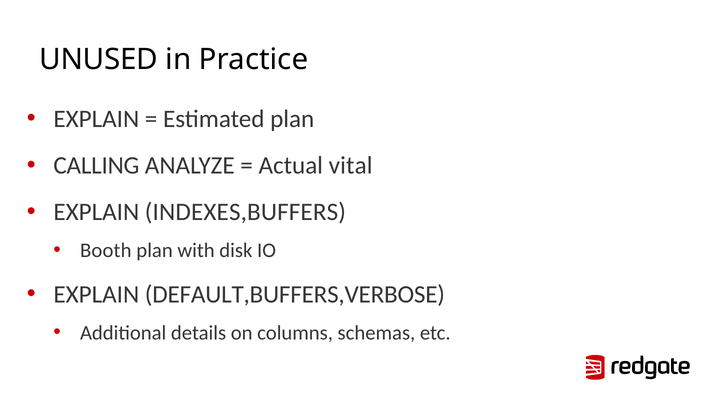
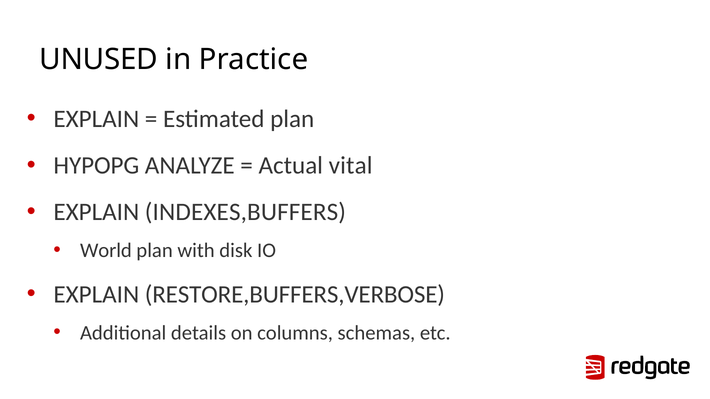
CALLING: CALLING -> HYPOPG
Booth: Booth -> World
DEFAULT,BUFFERS,VERBOSE: DEFAULT,BUFFERS,VERBOSE -> RESTORE,BUFFERS,VERBOSE
